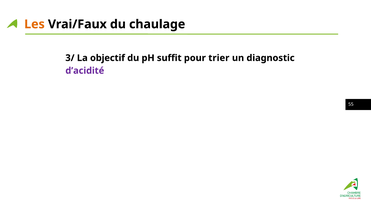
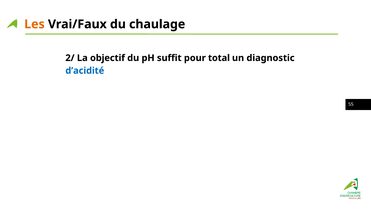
3/: 3/ -> 2/
trier: trier -> total
d’acidité colour: purple -> blue
